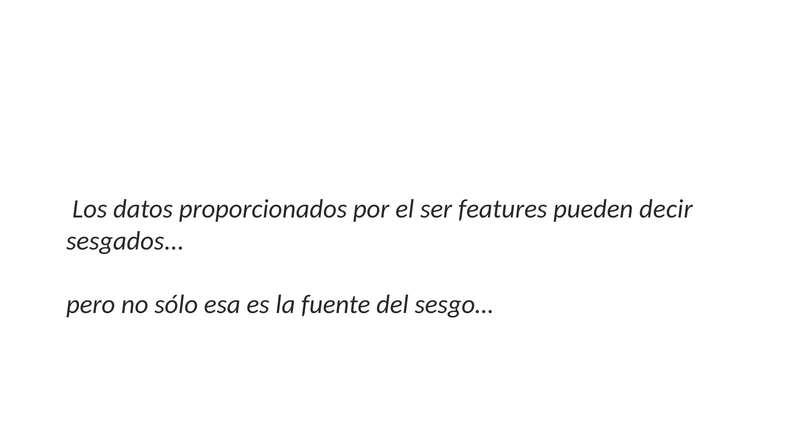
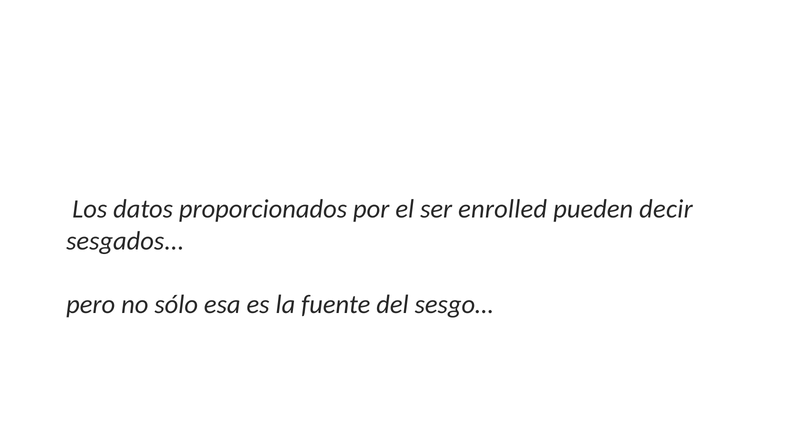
features: features -> enrolled
